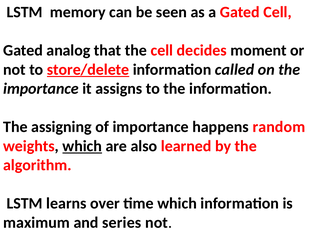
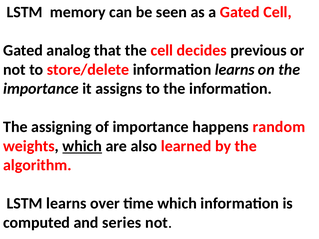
moment: moment -> previous
store/delete underline: present -> none
information called: called -> learns
maximum: maximum -> computed
